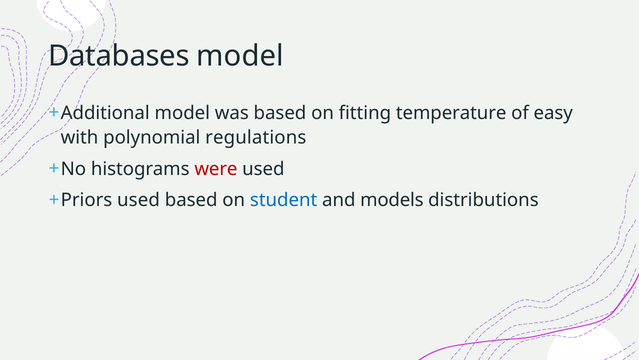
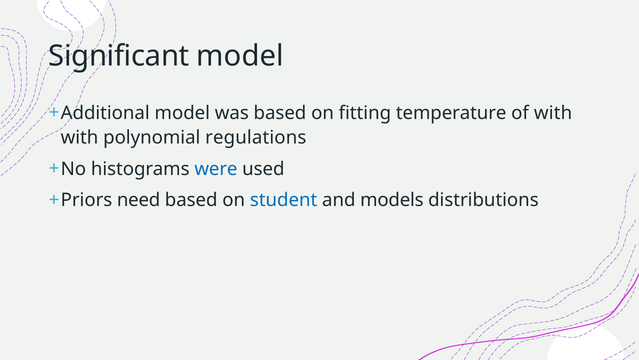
Databases: Databases -> Significant
of easy: easy -> with
were colour: red -> blue
used at (138, 200): used -> need
